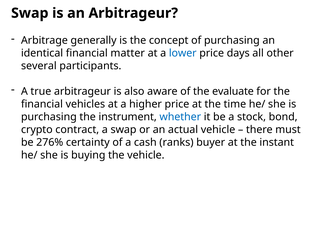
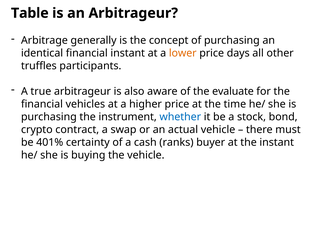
Swap at (30, 13): Swap -> Table
financial matter: matter -> instant
lower colour: blue -> orange
several: several -> truffles
276%: 276% -> 401%
